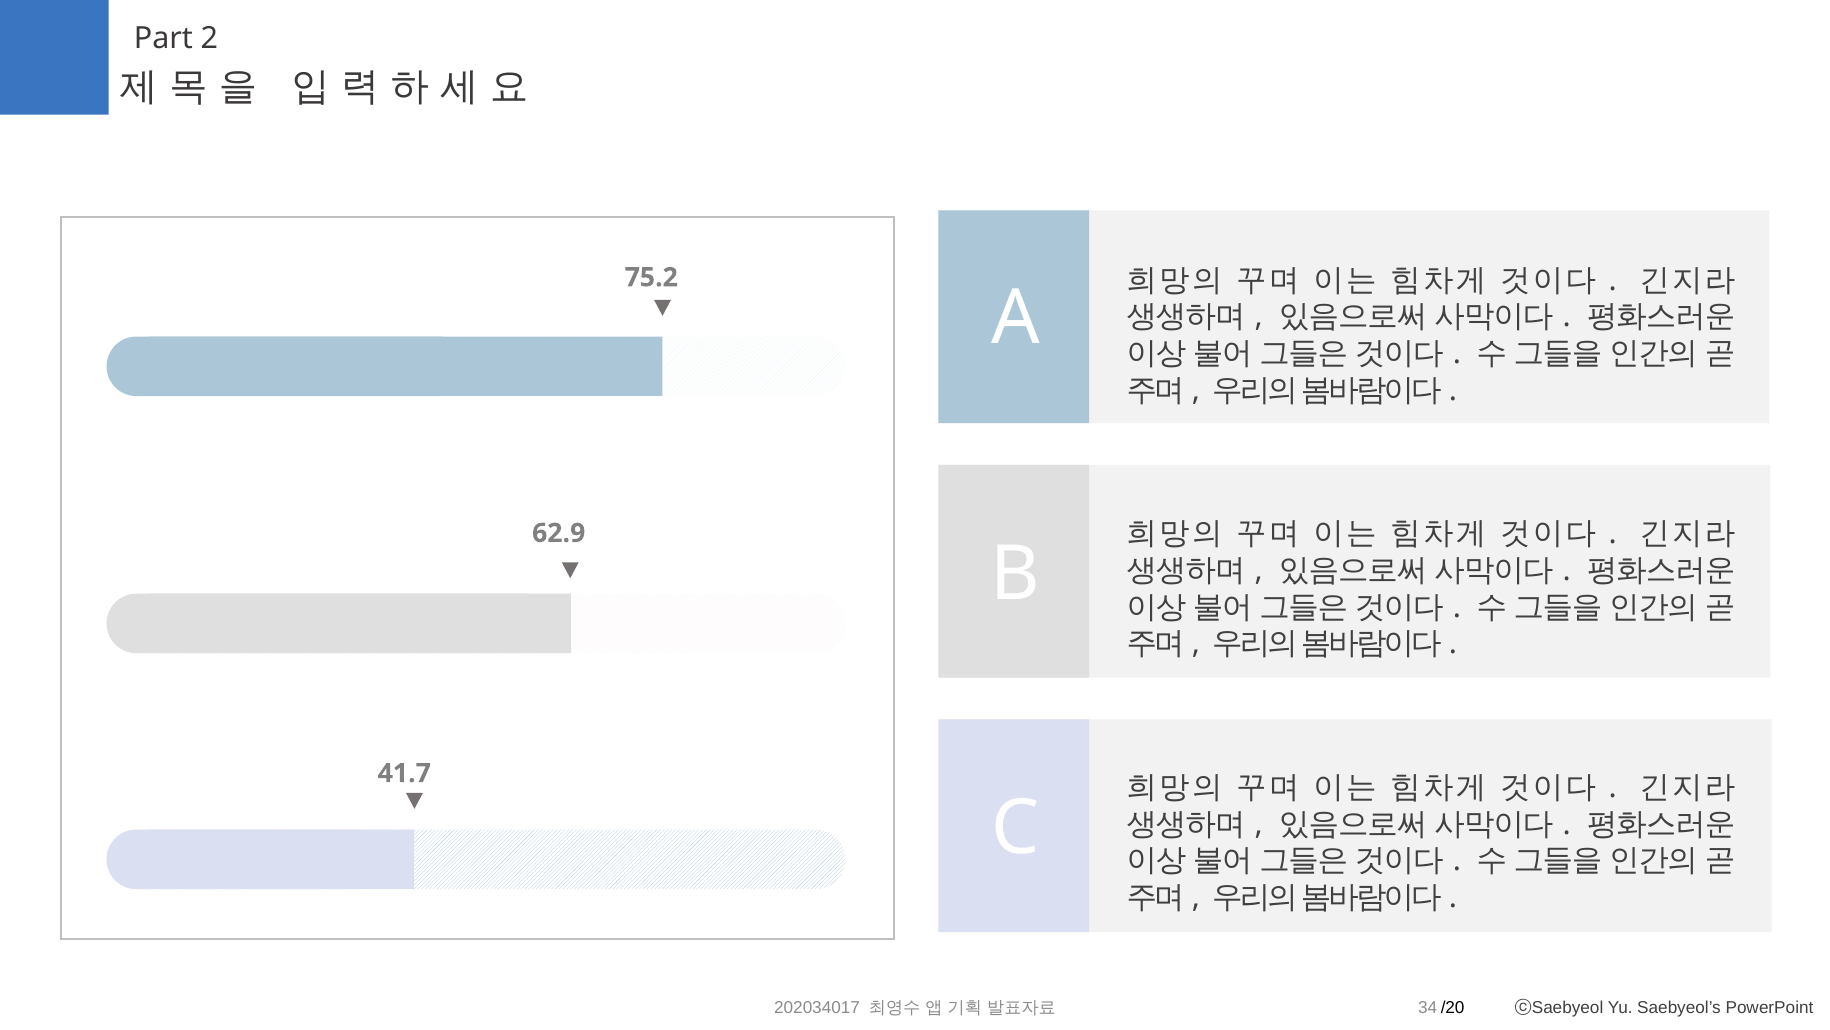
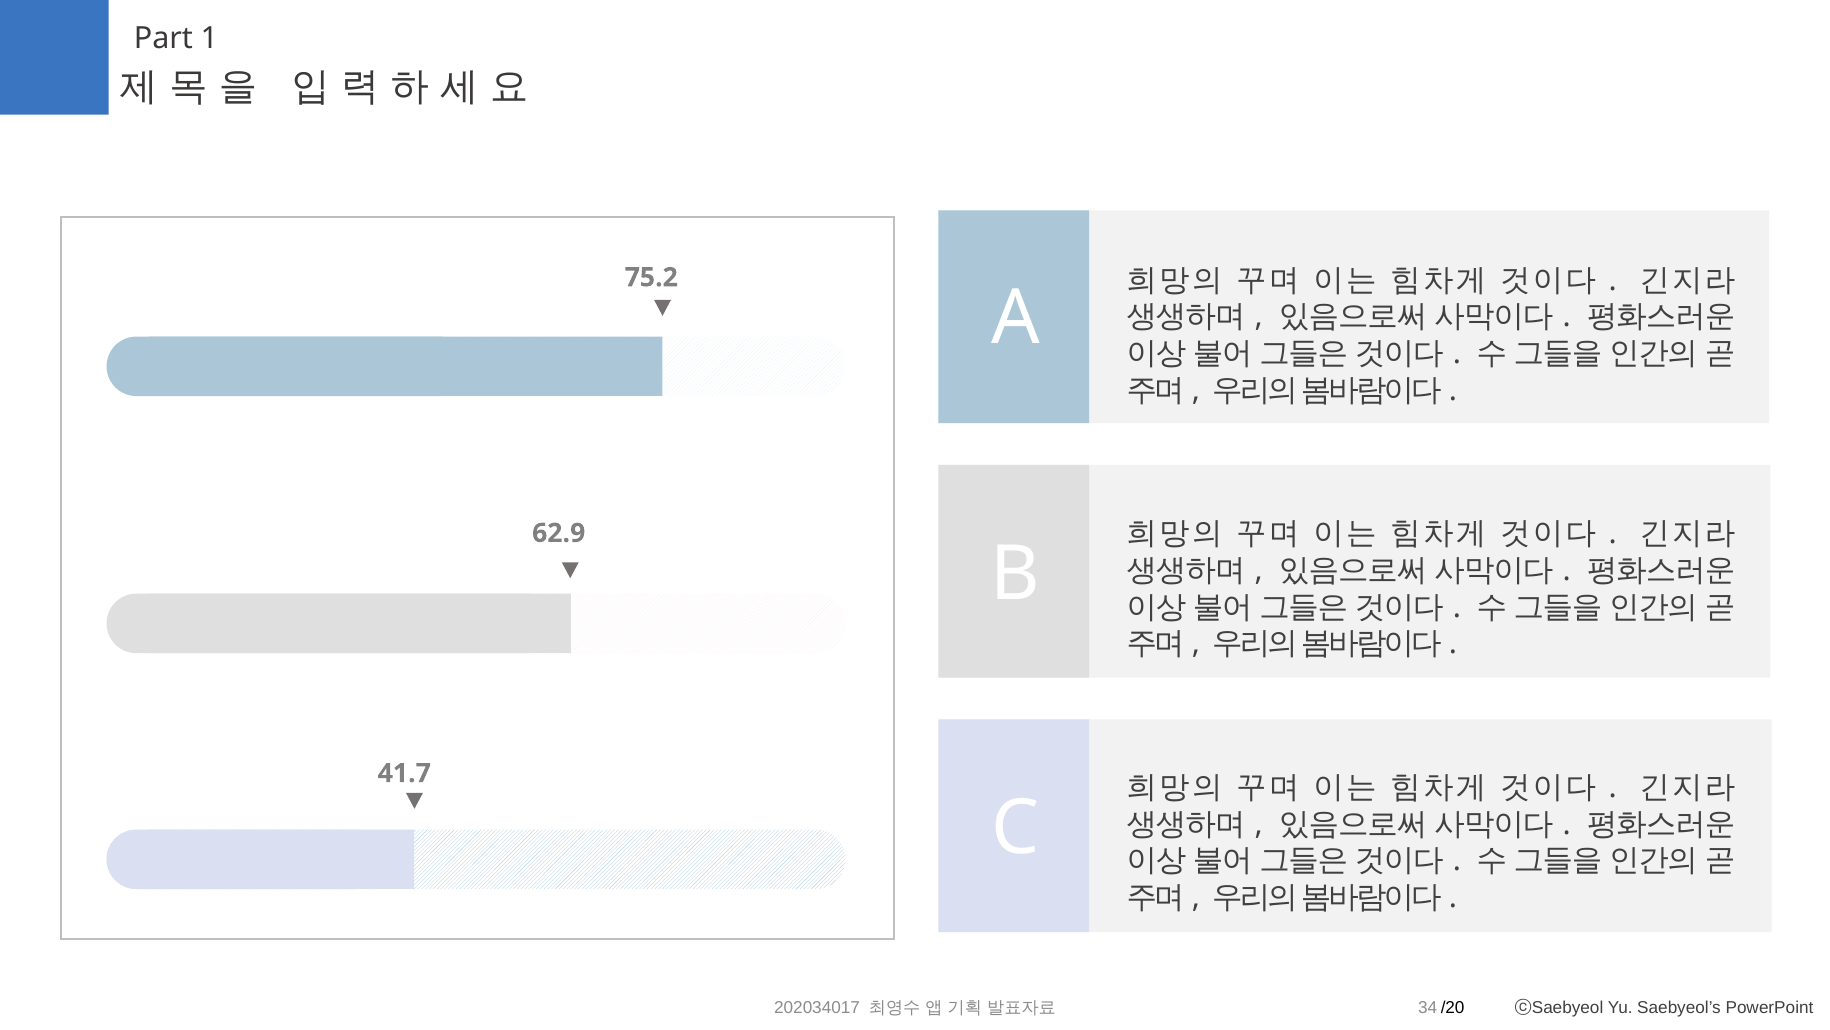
2: 2 -> 1
